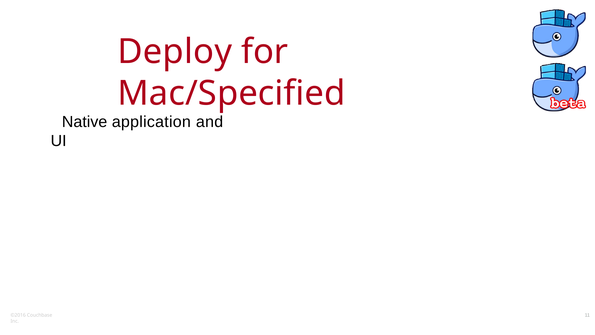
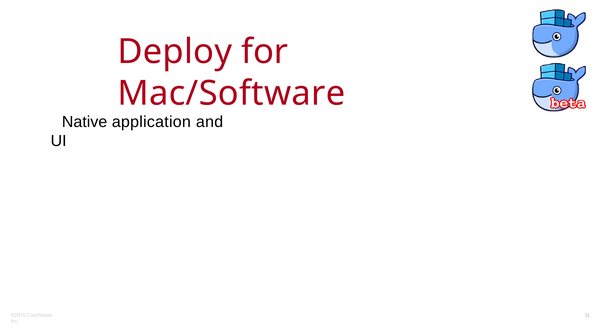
Mac/Specified: Mac/Specified -> Mac/Software
